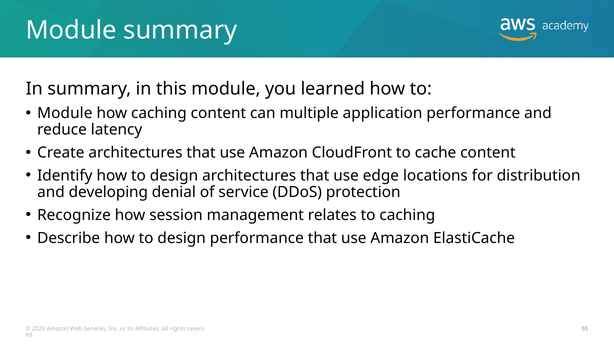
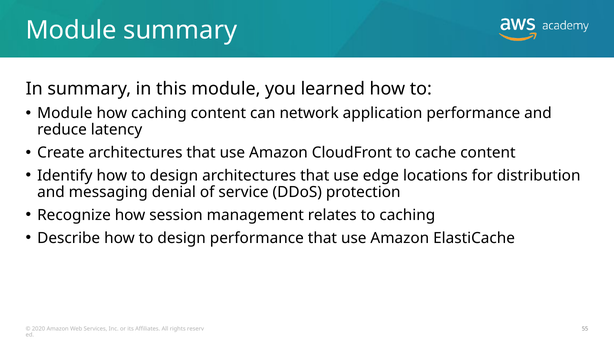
multiple: multiple -> network
developing: developing -> messaging
